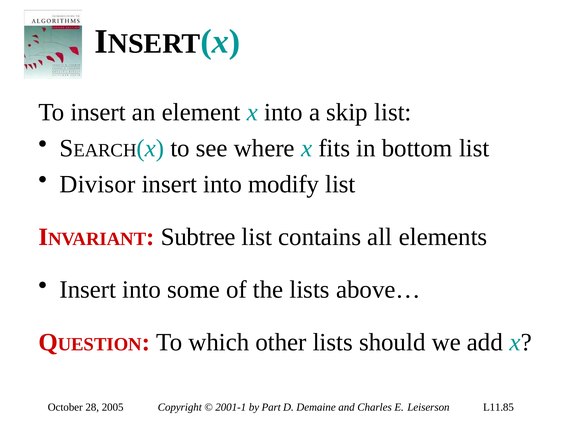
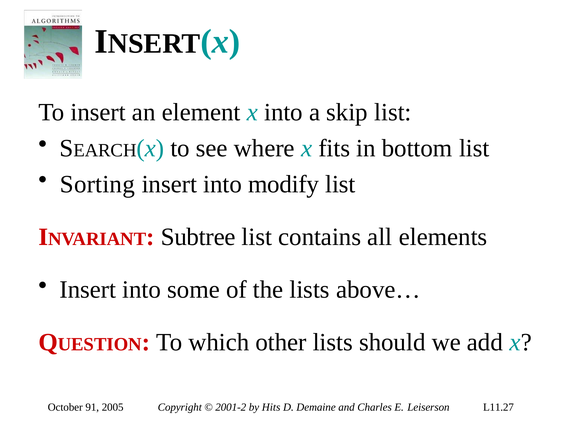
Divisor: Divisor -> Sorting
28: 28 -> 91
2001-1: 2001-1 -> 2001-2
Part: Part -> Hits
L11.85: L11.85 -> L11.27
